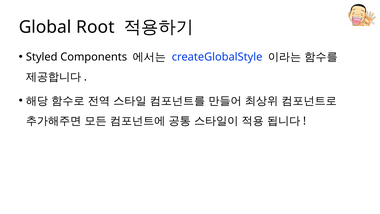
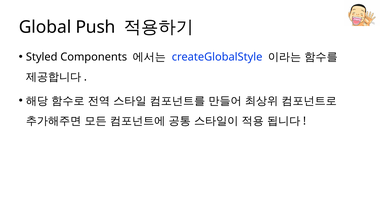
Root: Root -> Push
